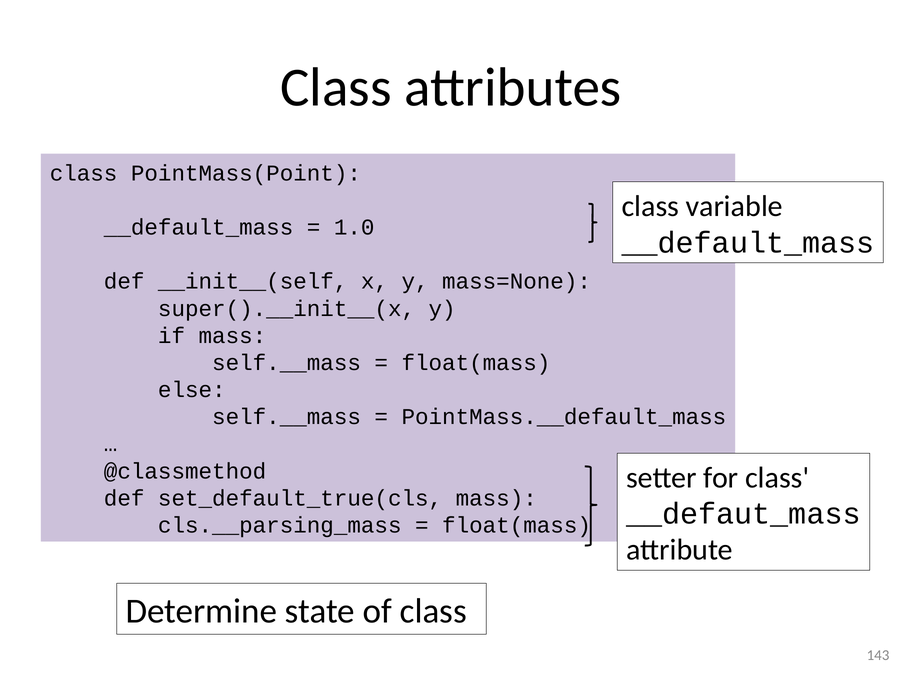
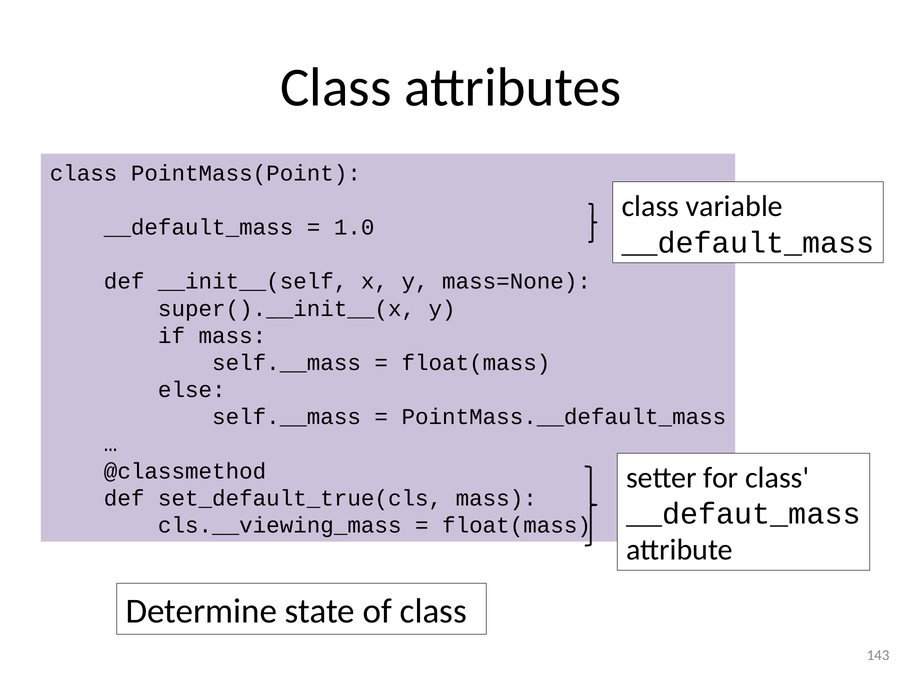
cls.__parsing_mass: cls.__parsing_mass -> cls.__viewing_mass
